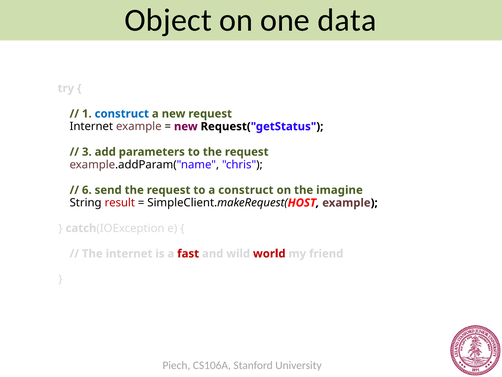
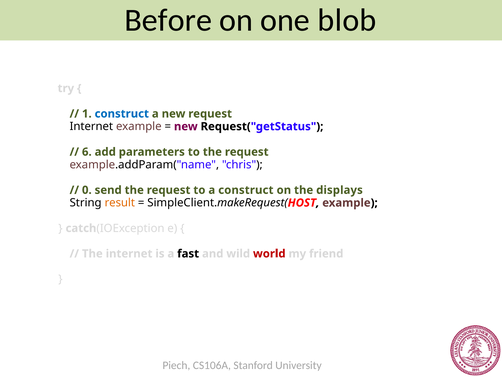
Object: Object -> Before
data: data -> blob
3: 3 -> 6
6: 6 -> 0
imagine: imagine -> displays
result colour: red -> orange
fast colour: red -> black
